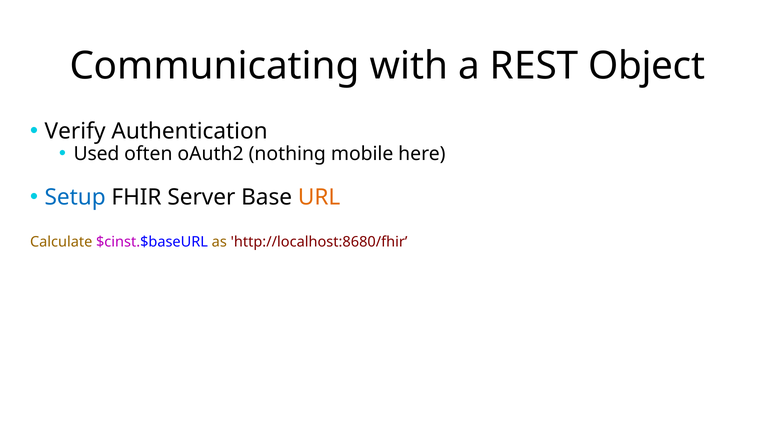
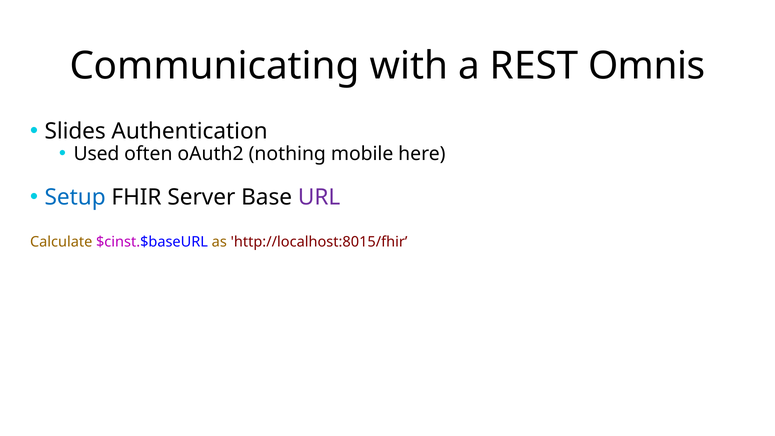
Object: Object -> Omnis
Verify: Verify -> Slides
URL colour: orange -> purple
http://localhost:8680/fhir: http://localhost:8680/fhir -> http://localhost:8015/fhir
